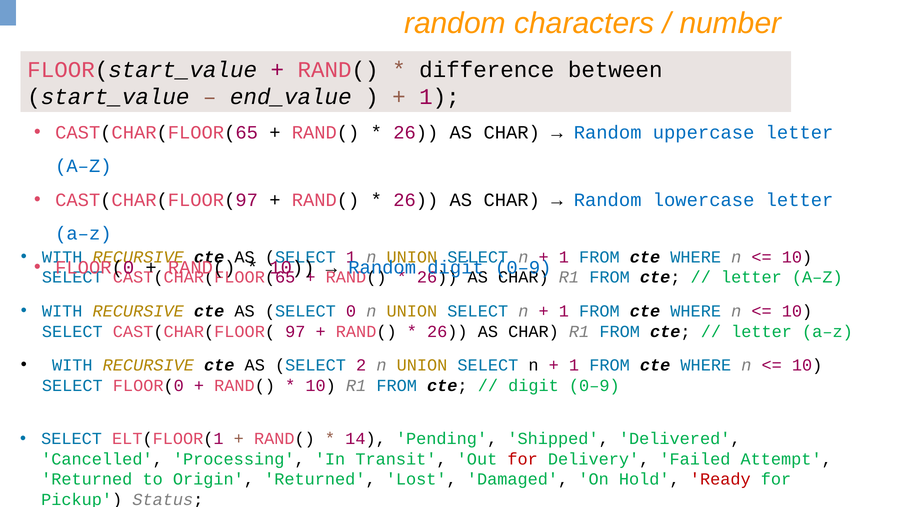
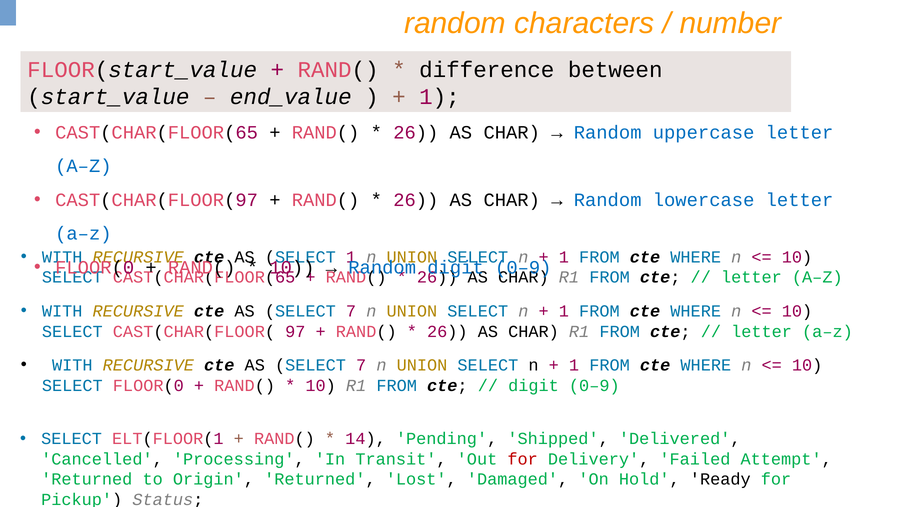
0 at (351, 311): 0 -> 7
2 at (361, 365): 2 -> 7
Ready colour: red -> black
